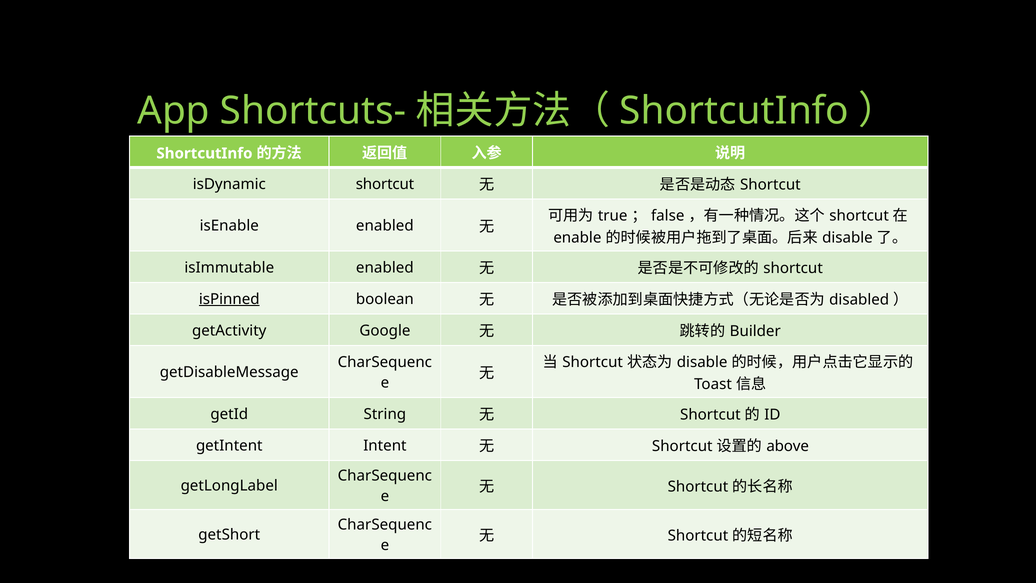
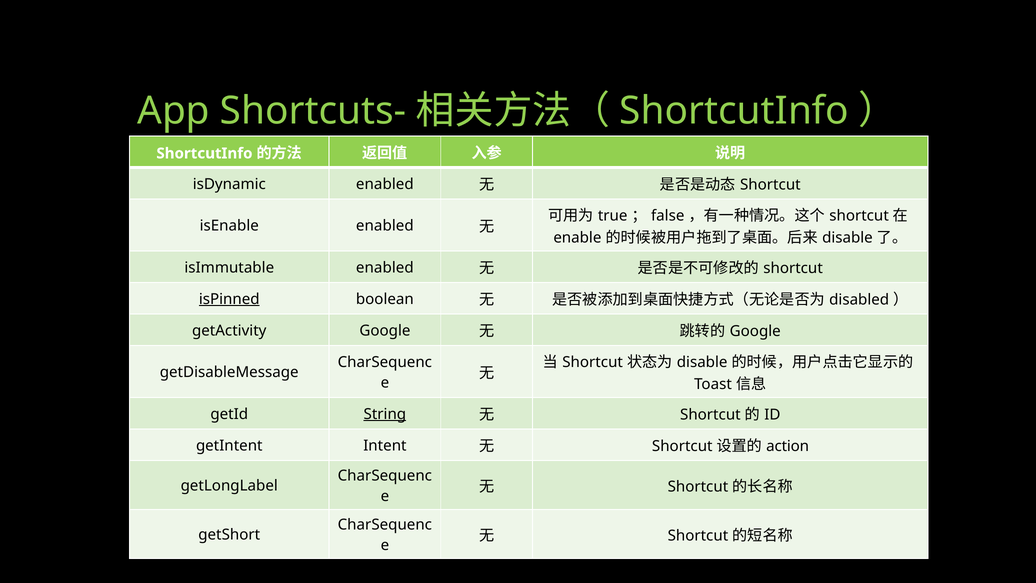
isDynamic shortcut: shortcut -> enabled
Builder at (755, 331): Builder -> Google
String underline: none -> present
above: above -> action
